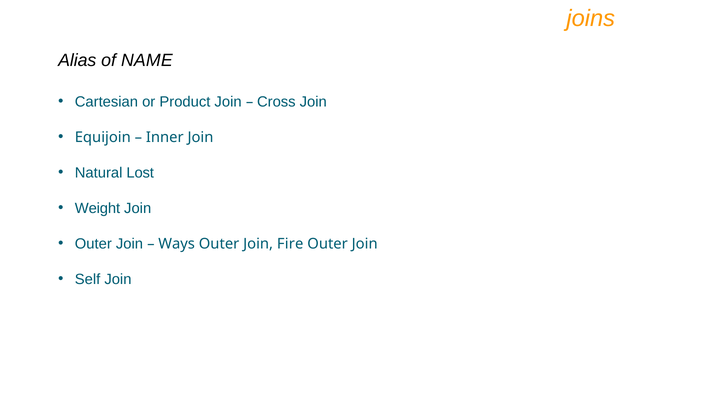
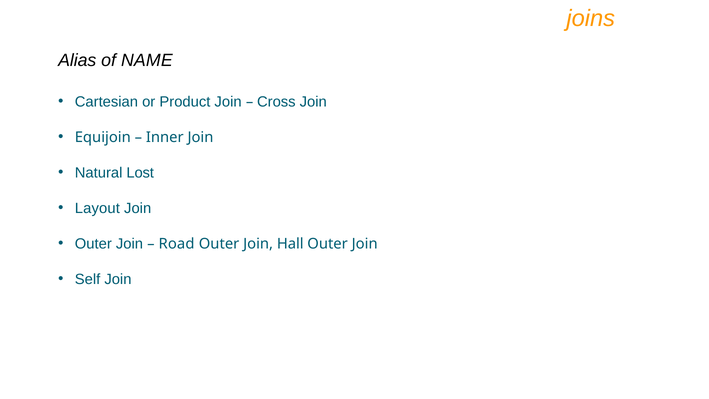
Weight: Weight -> Layout
Ways: Ways -> Road
Fire: Fire -> Hall
